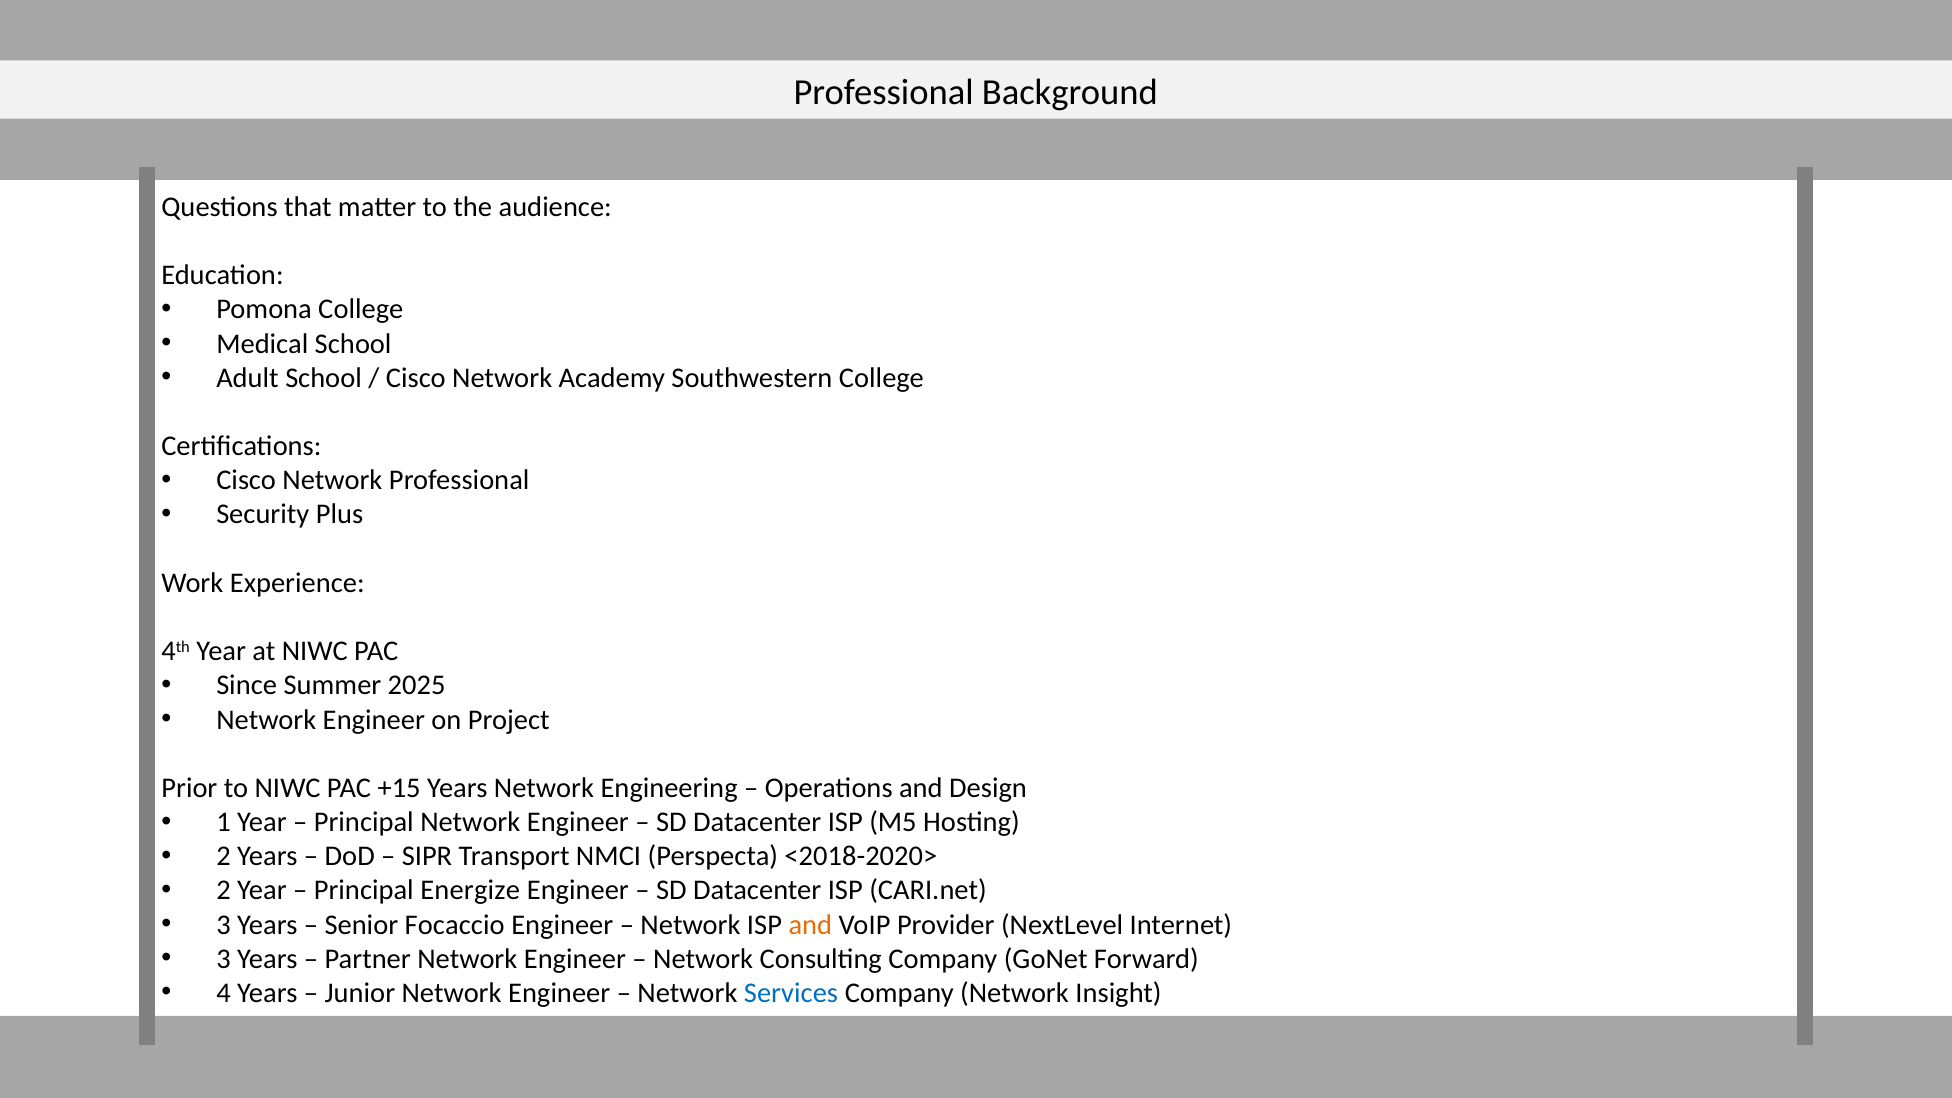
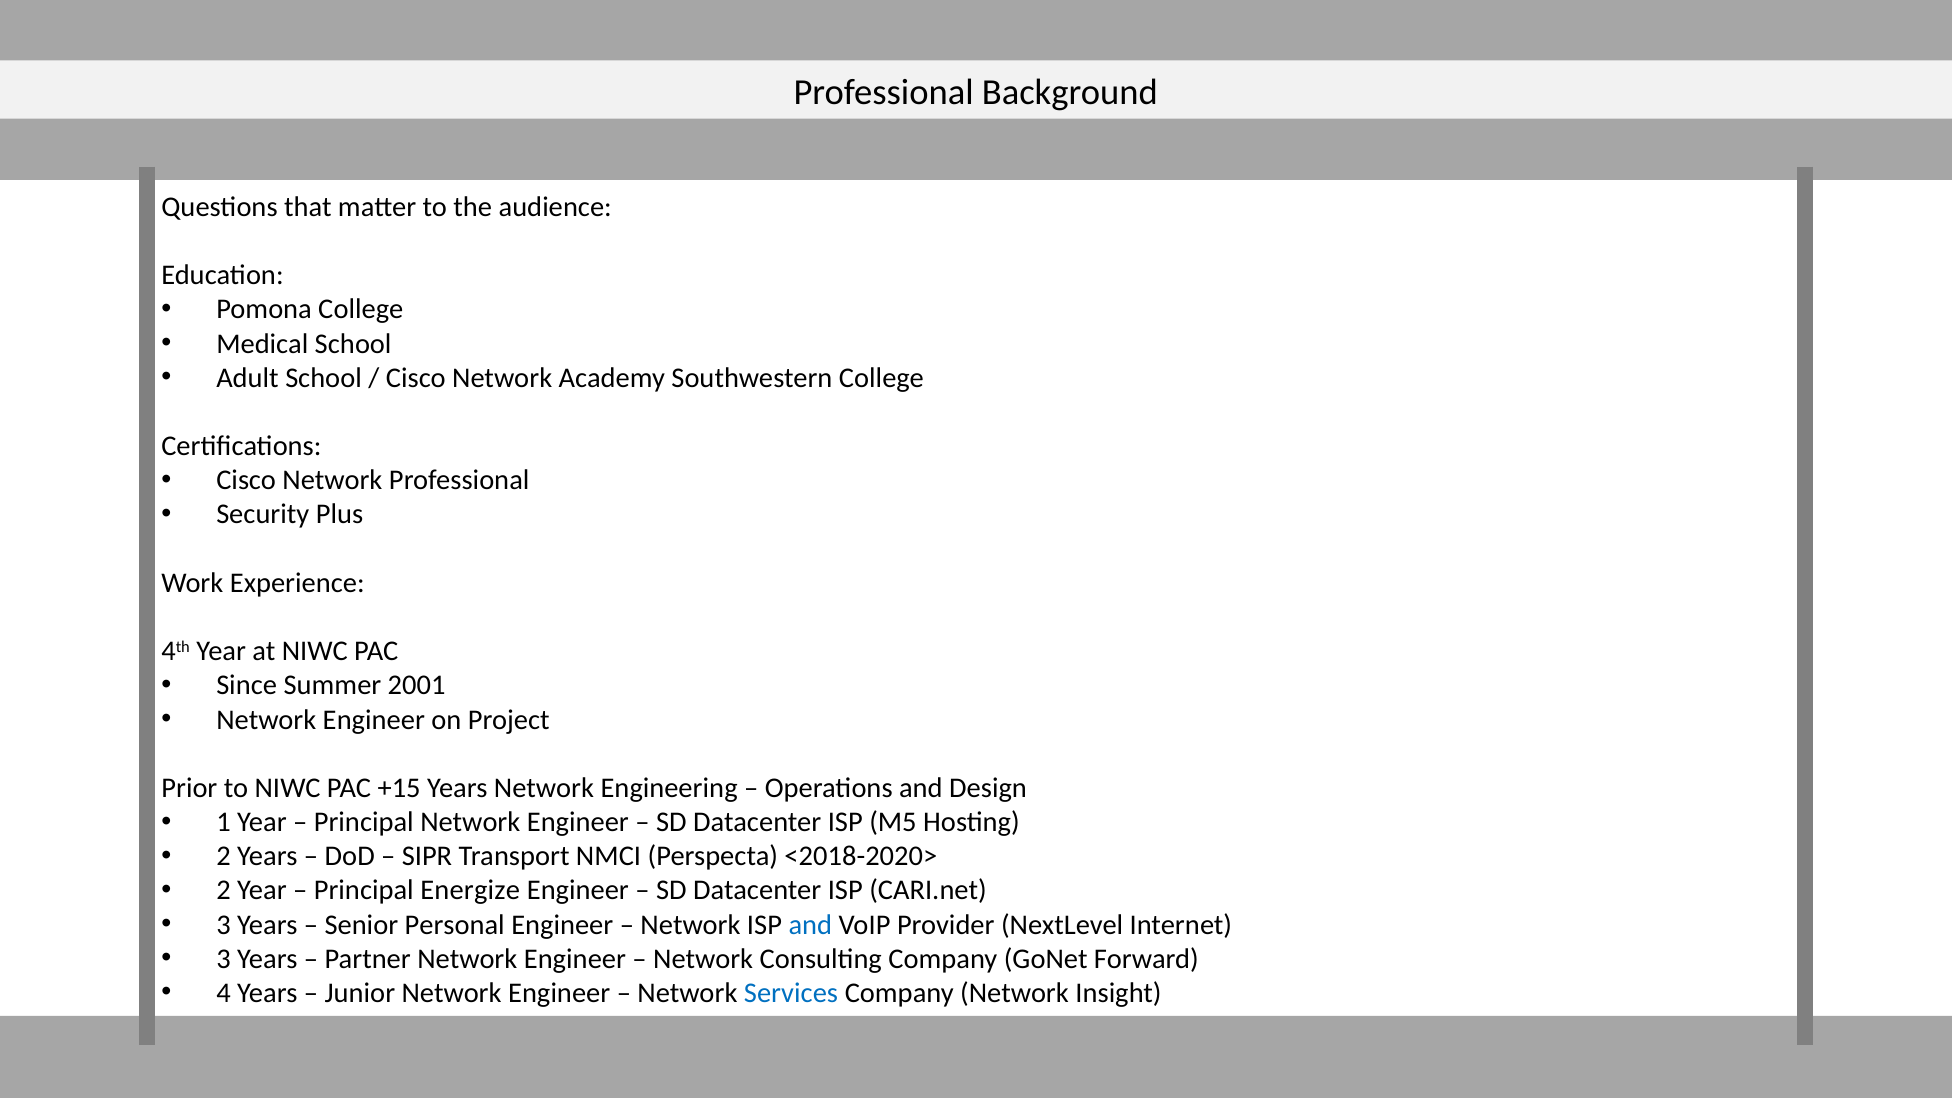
2025: 2025 -> 2001
Focaccio: Focaccio -> Personal
and at (810, 925) colour: orange -> blue
